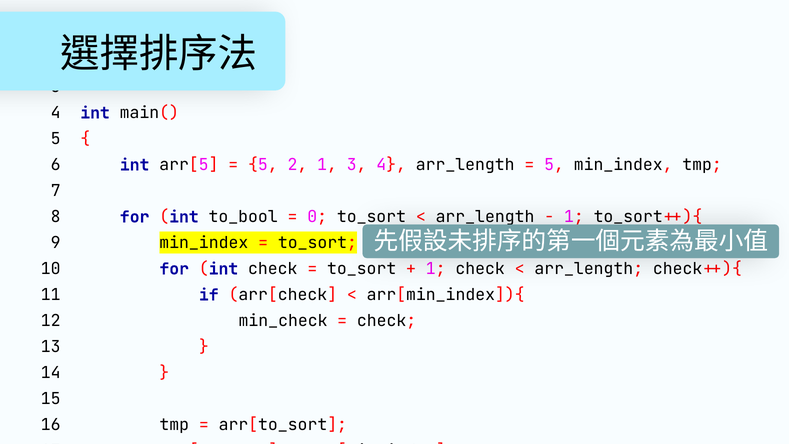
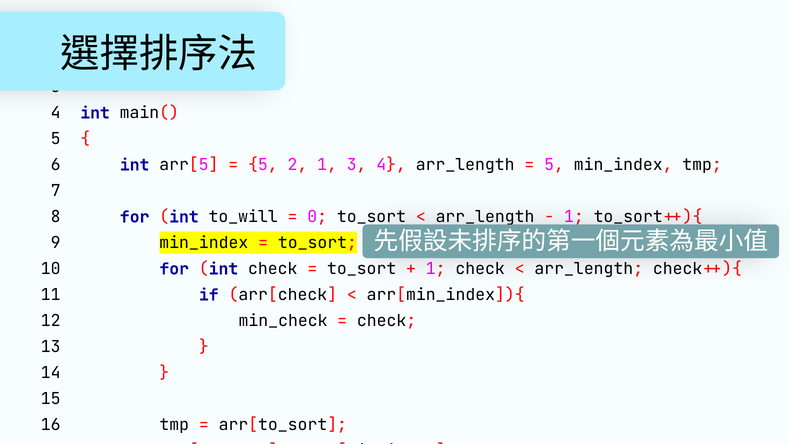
to_bool: to_bool -> to_will
